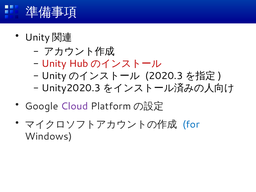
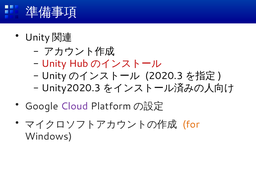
for colour: blue -> orange
